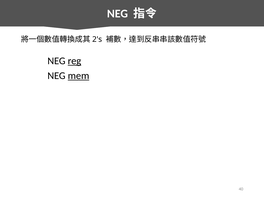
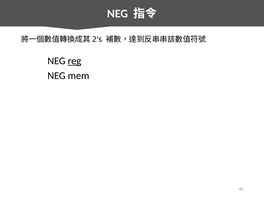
mem underline: present -> none
